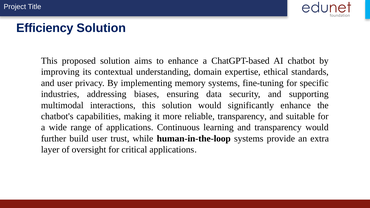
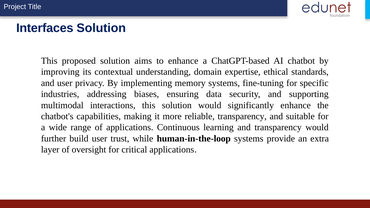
Efficiency: Efficiency -> Interfaces
